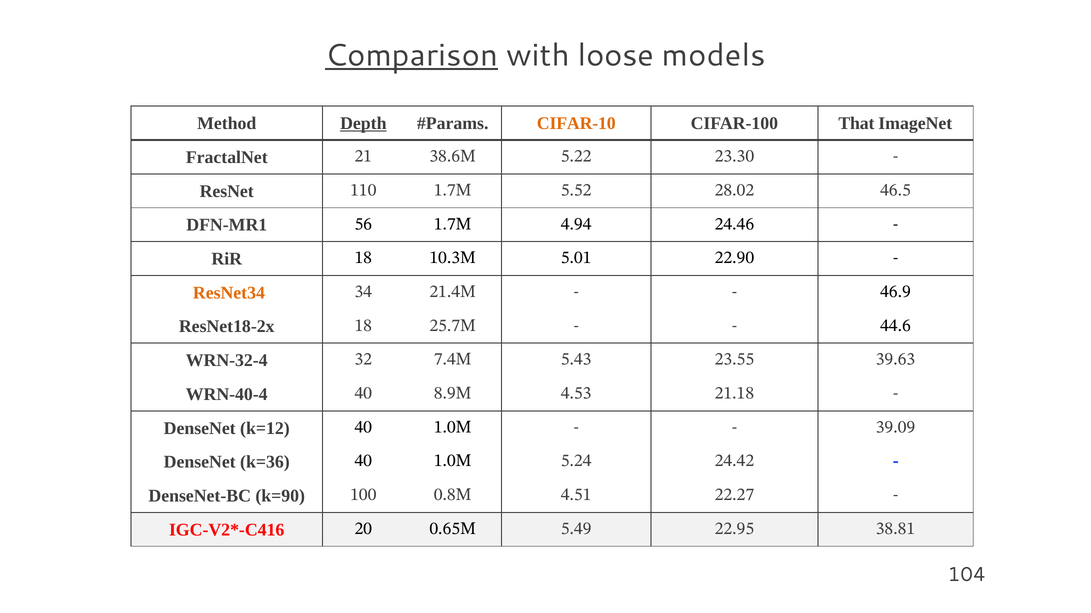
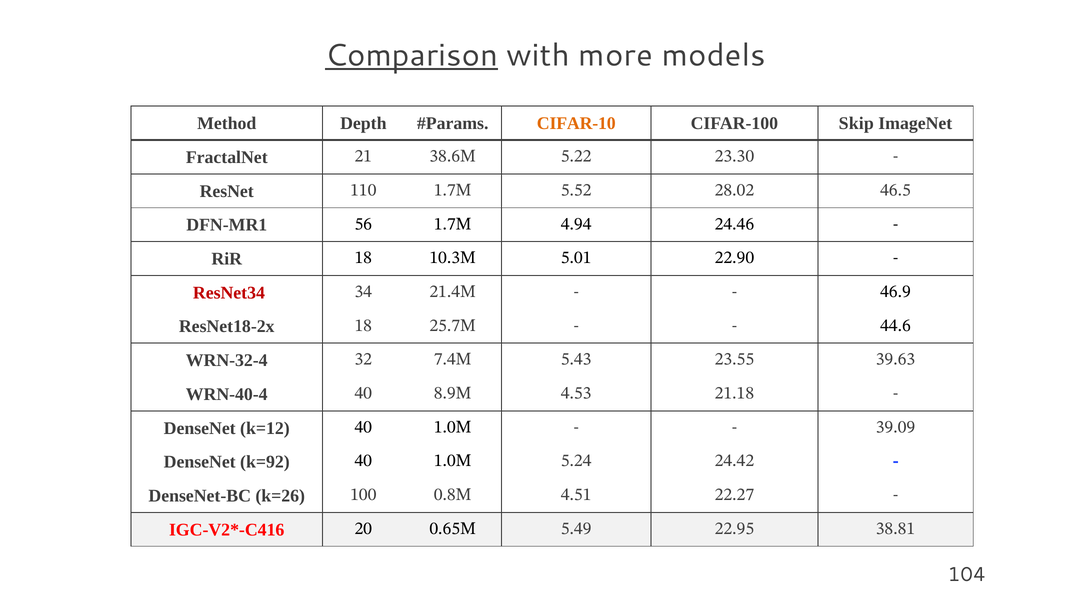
loose: loose -> more
Depth underline: present -> none
That: That -> Skip
ResNet34 colour: orange -> red
k=36: k=36 -> k=92
k=90: k=90 -> k=26
